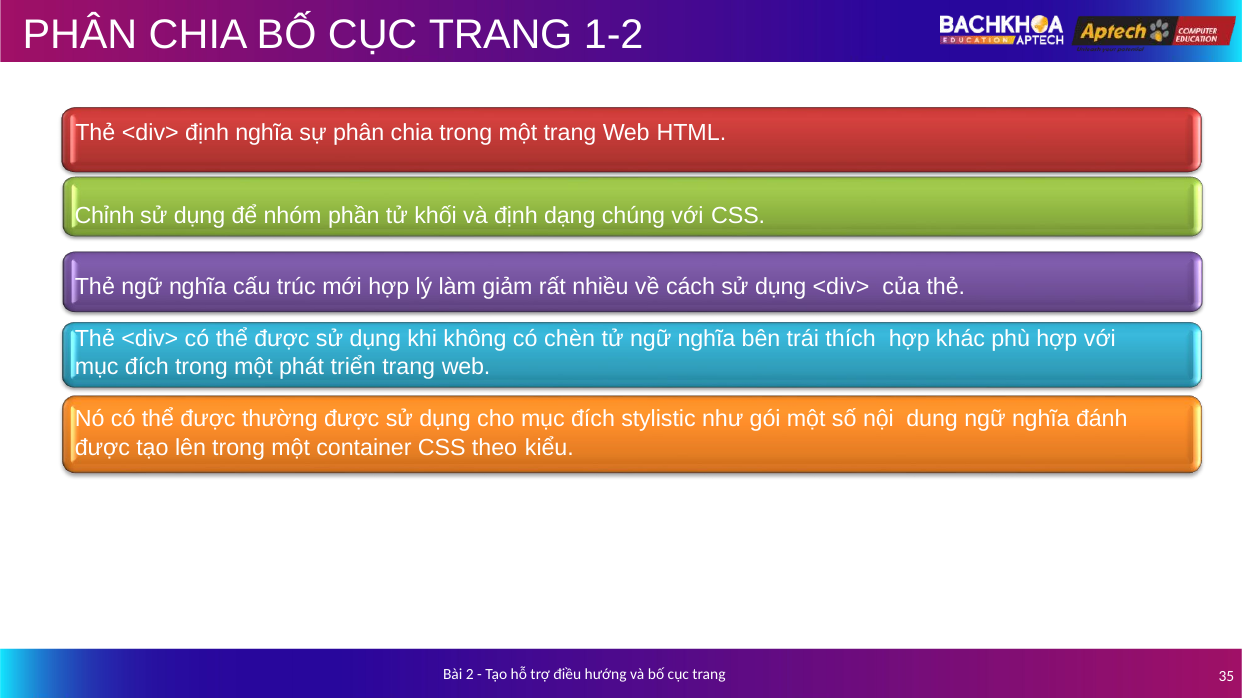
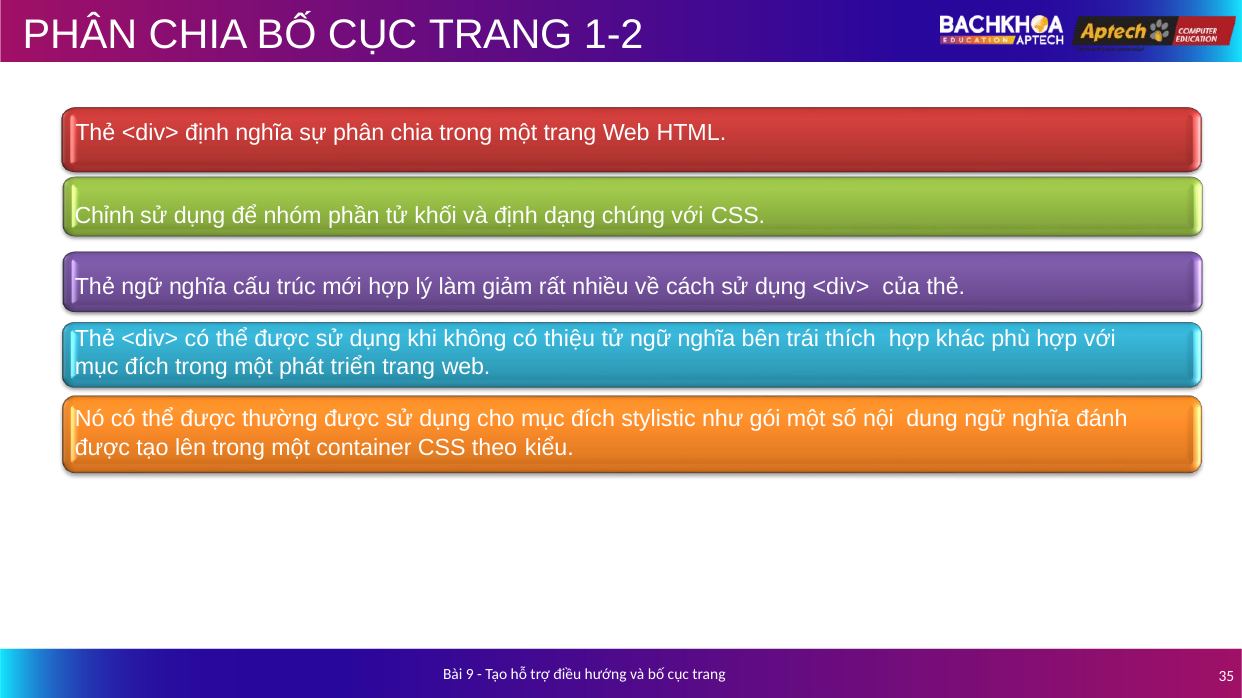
chèn: chèn -> thiệu
2: 2 -> 9
